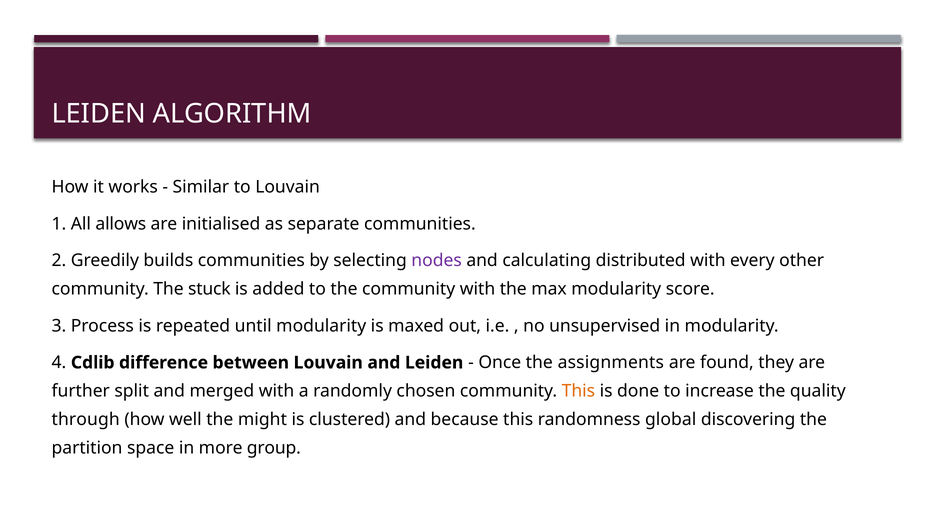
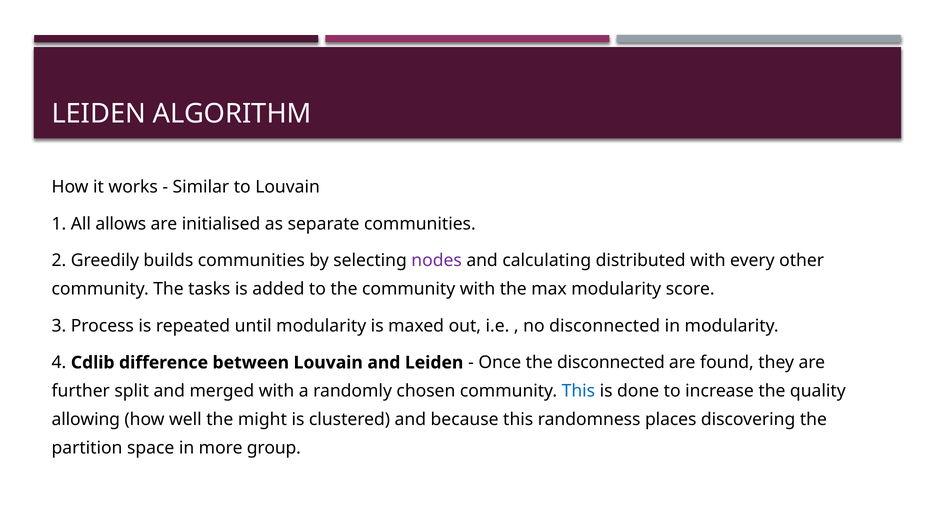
stuck: stuck -> tasks
no unsupervised: unsupervised -> disconnected
the assignments: assignments -> disconnected
This at (578, 391) colour: orange -> blue
through: through -> allowing
global: global -> places
